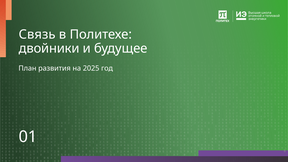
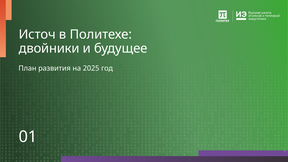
Связь: Связь -> Источ
